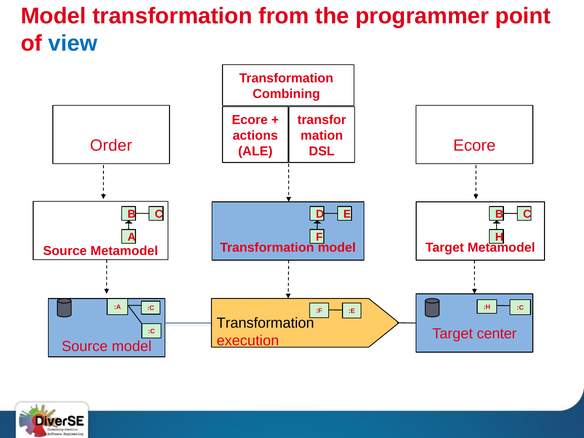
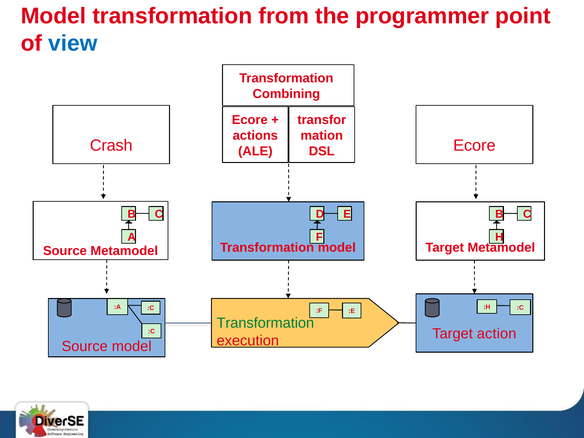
Order: Order -> Crash
Transformation at (265, 323) colour: black -> green
center: center -> action
